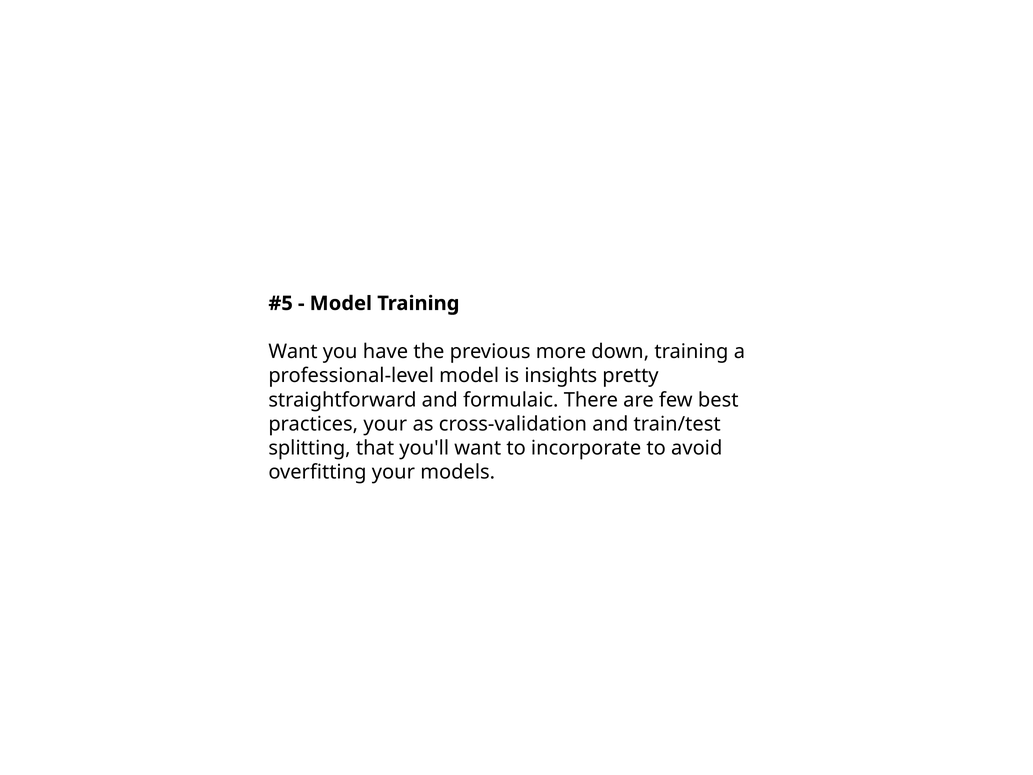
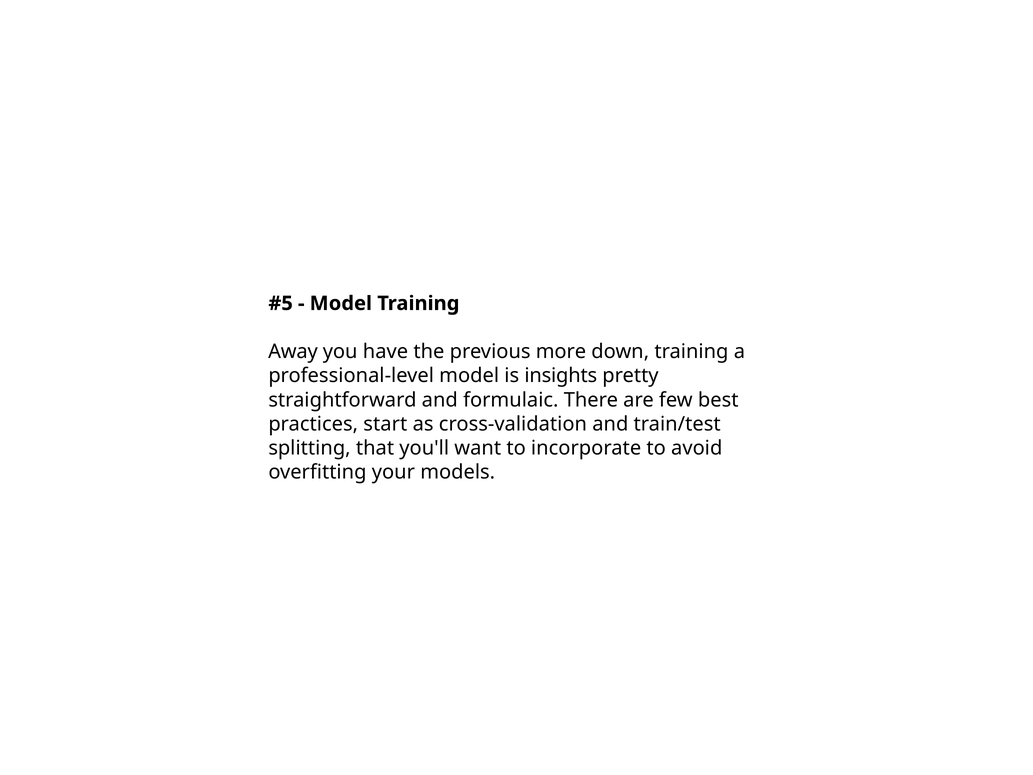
Want at (293, 352): Want -> Away
practices your: your -> start
